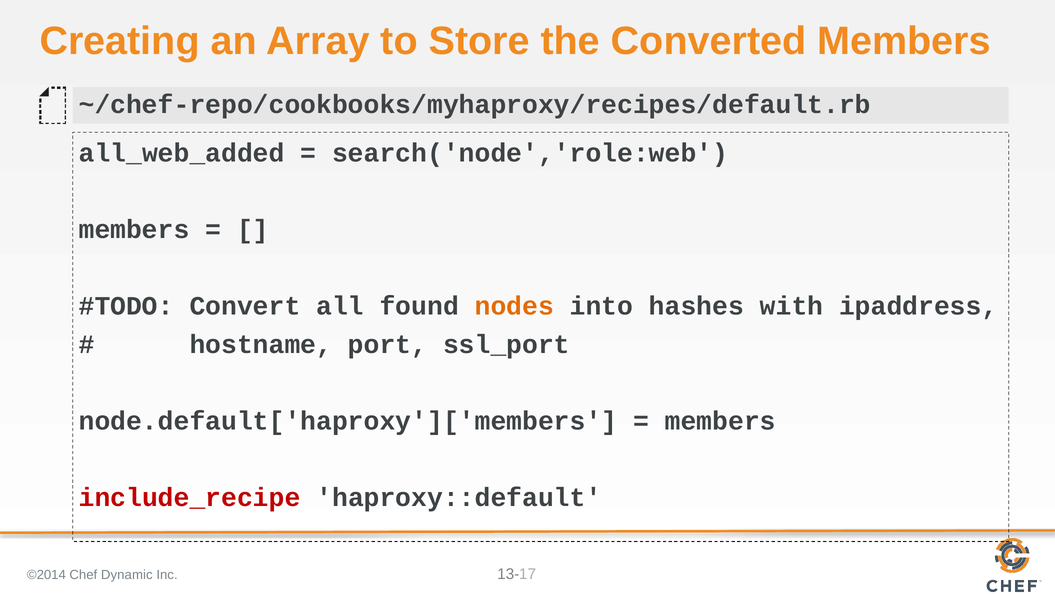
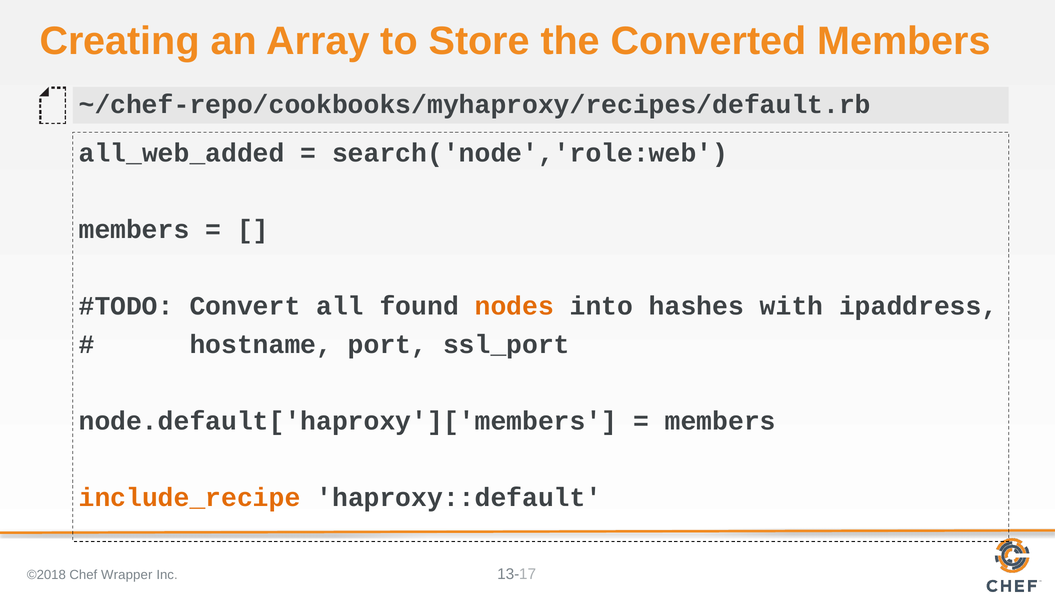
include_recipe colour: red -> orange
©2014: ©2014 -> ©2018
Dynamic: Dynamic -> Wrapper
